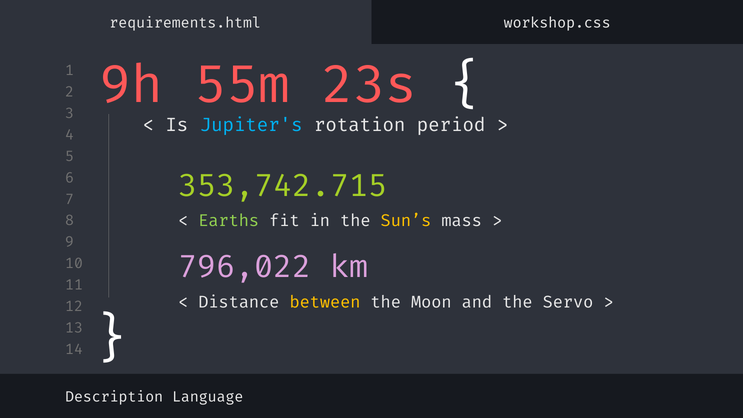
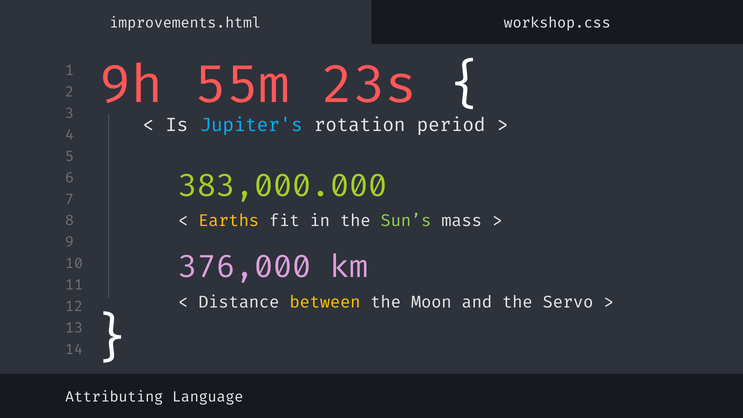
requirements.html: requirements.html -> improvements.html
353,742.715: 353,742.715 -> 383,000.000
Earths colour: light green -> yellow
Sun’s colour: yellow -> light green
796,022: 796,022 -> 376,000
Description: Description -> Attributing
